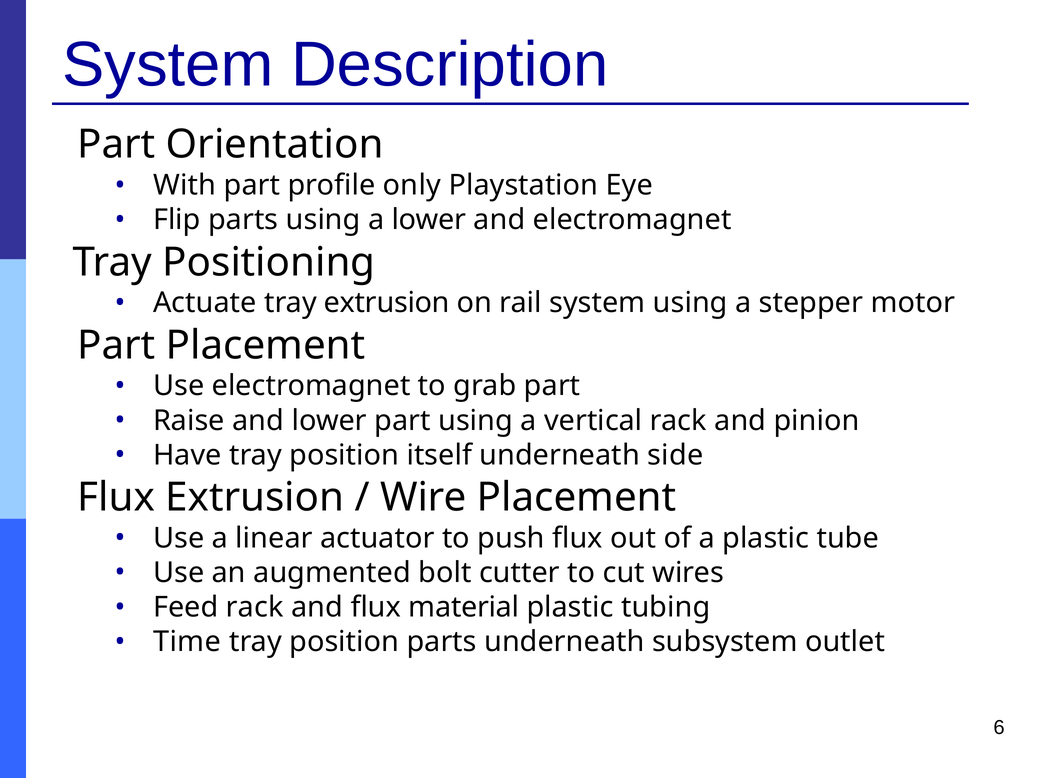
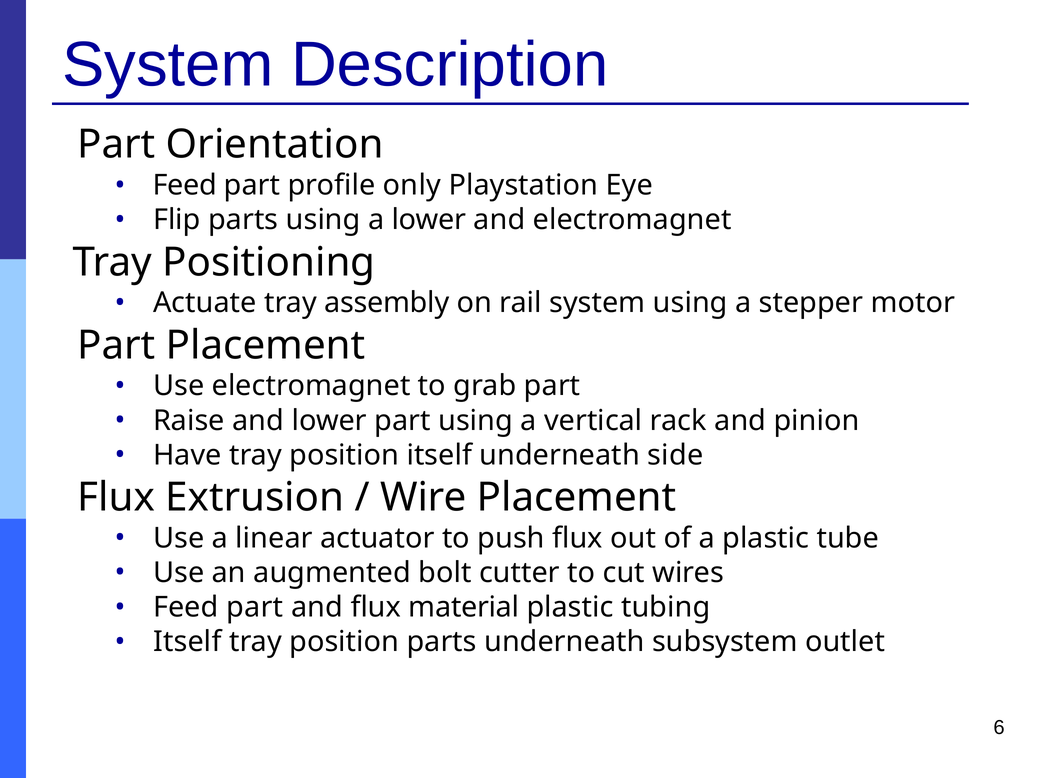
With at (185, 185): With -> Feed
tray extrusion: extrusion -> assembly
rack at (255, 608): rack -> part
Time at (187, 642): Time -> Itself
